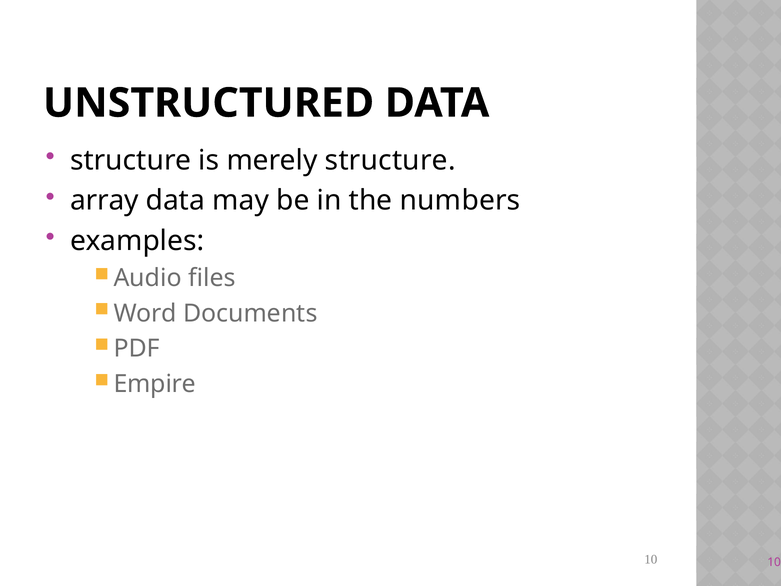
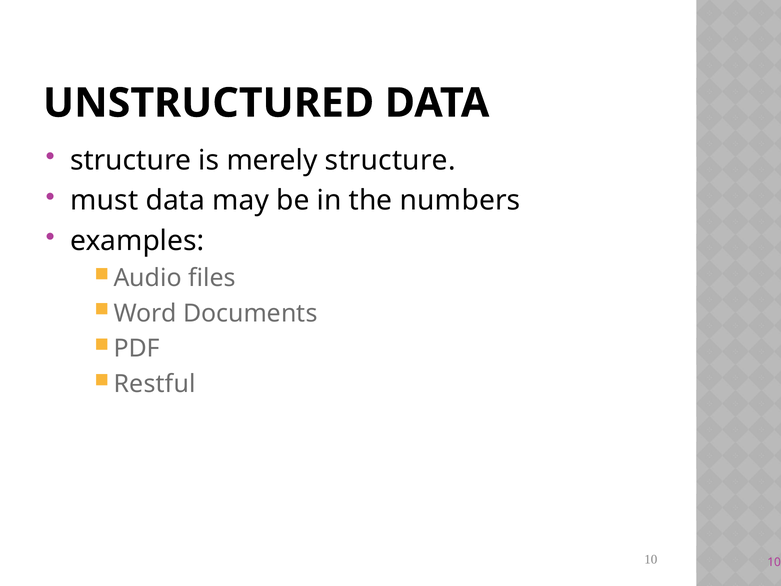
array: array -> must
Empire: Empire -> Restful
